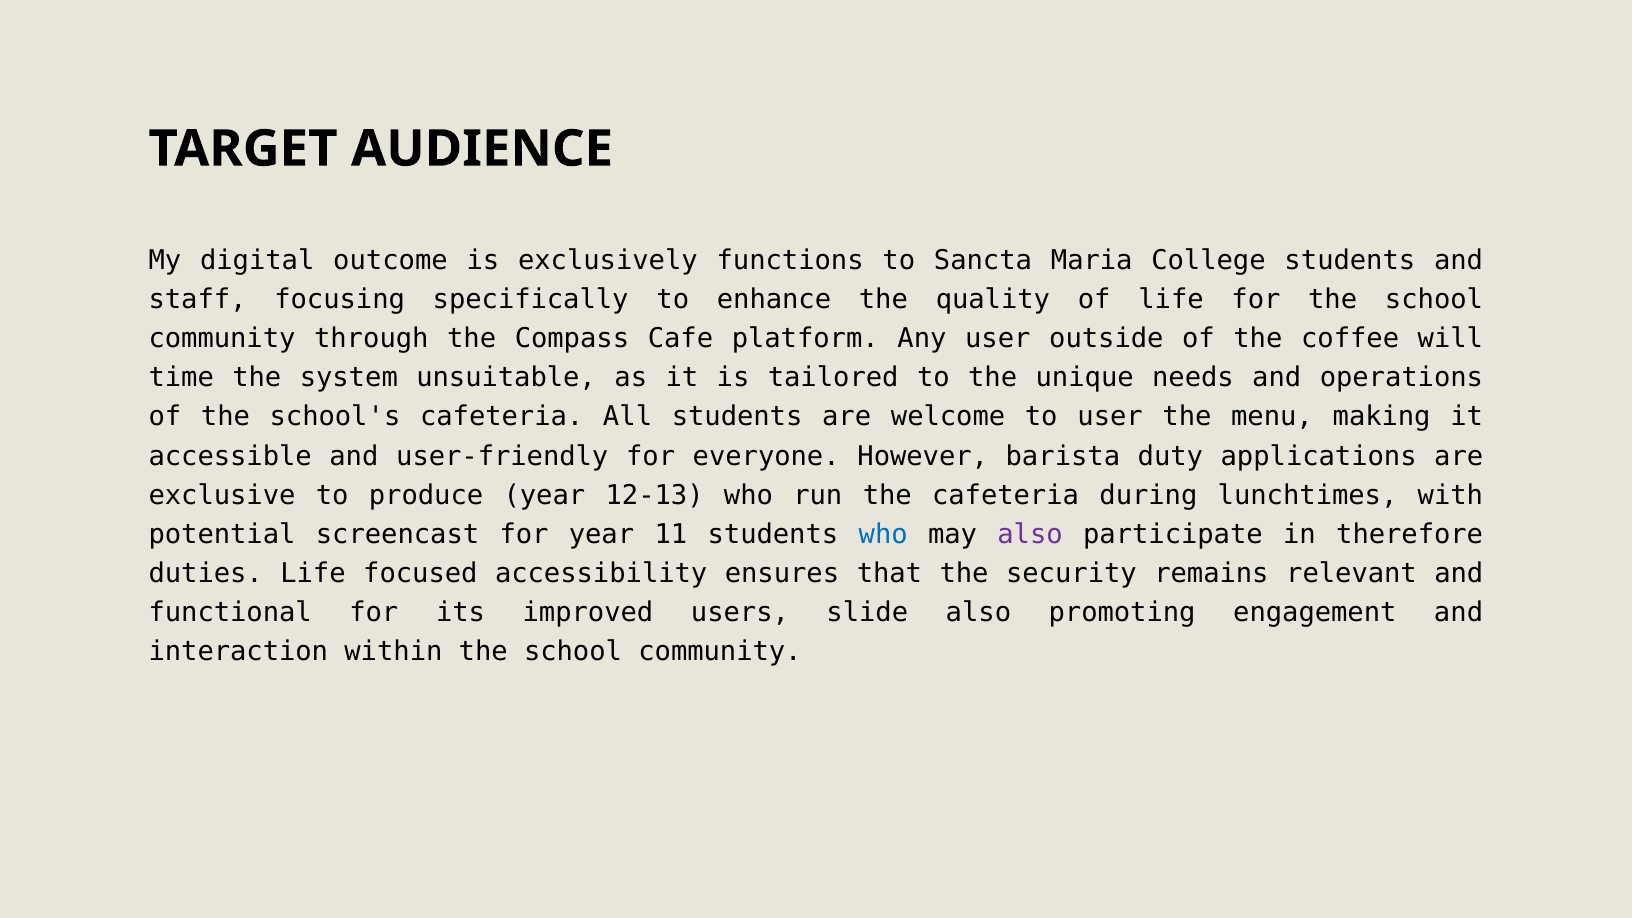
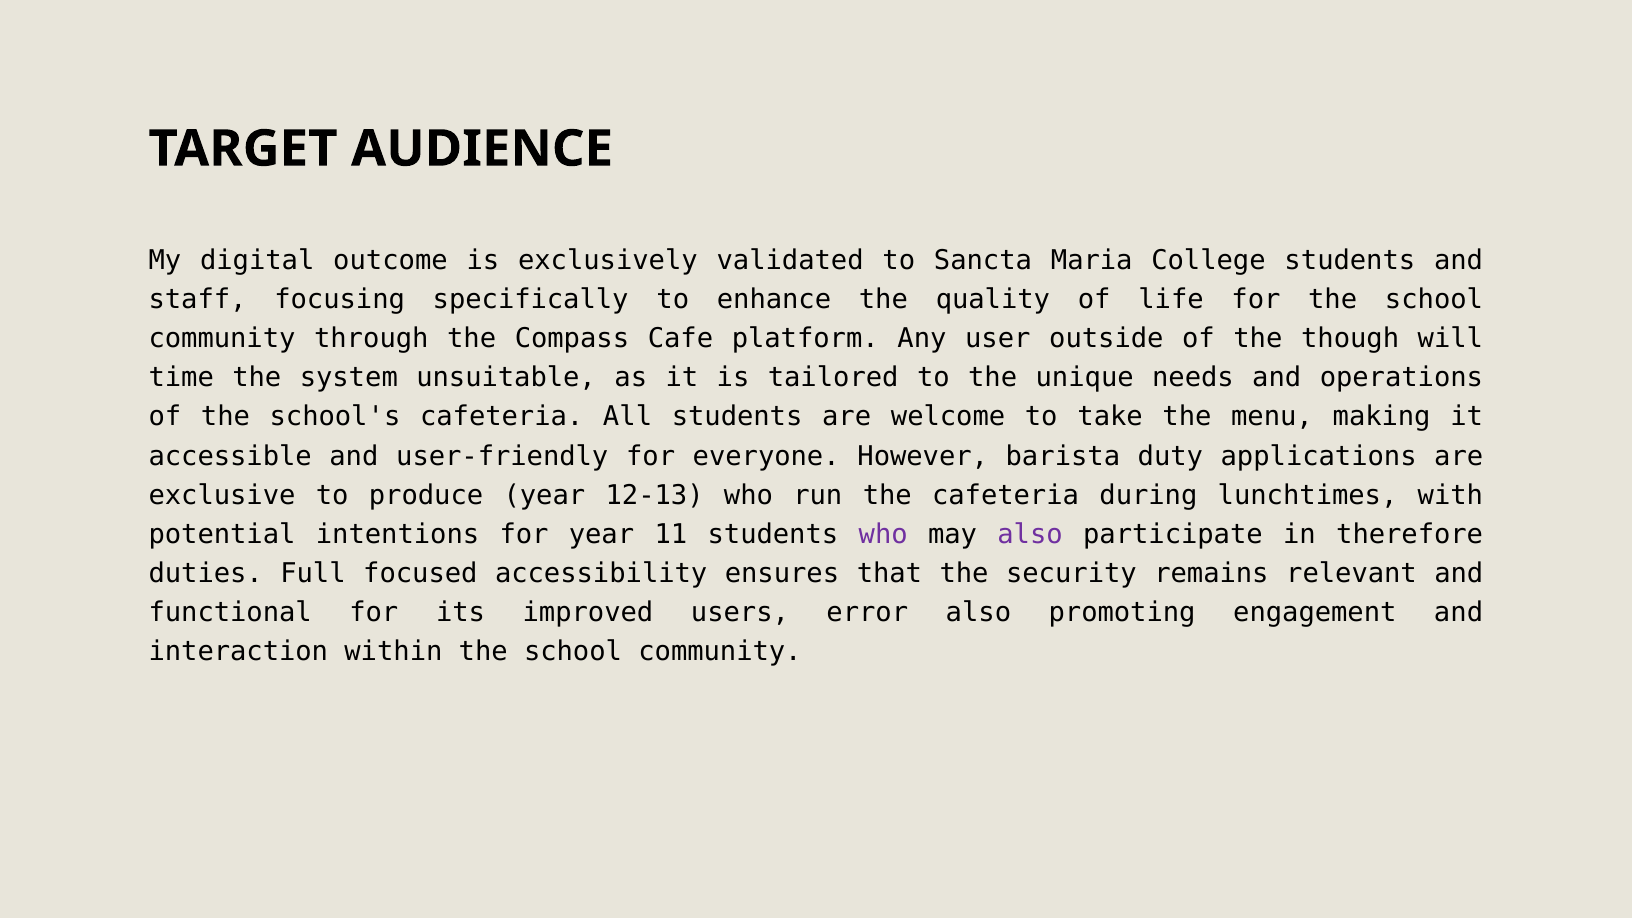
functions: functions -> validated
coffee: coffee -> though
to user: user -> take
screencast: screencast -> intentions
who at (883, 534) colour: blue -> purple
duties Life: Life -> Full
slide: slide -> error
